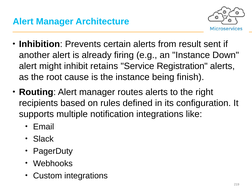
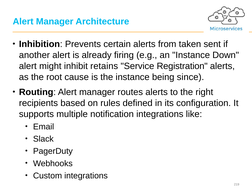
result: result -> taken
finish: finish -> since
